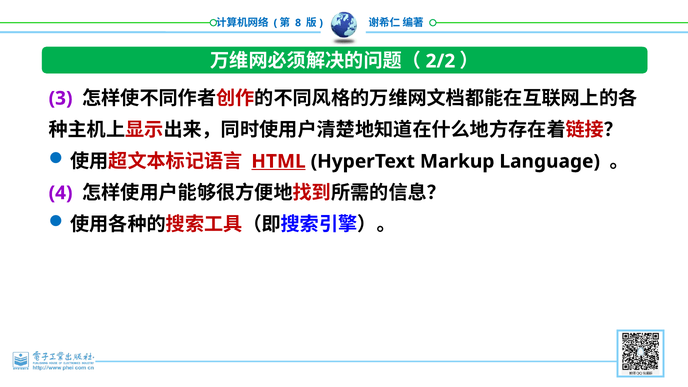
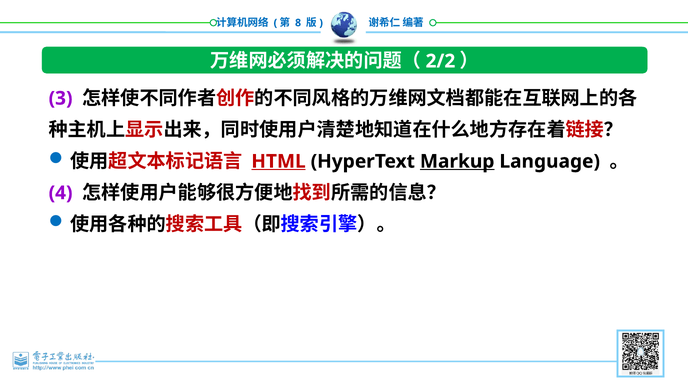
Markup underline: none -> present
